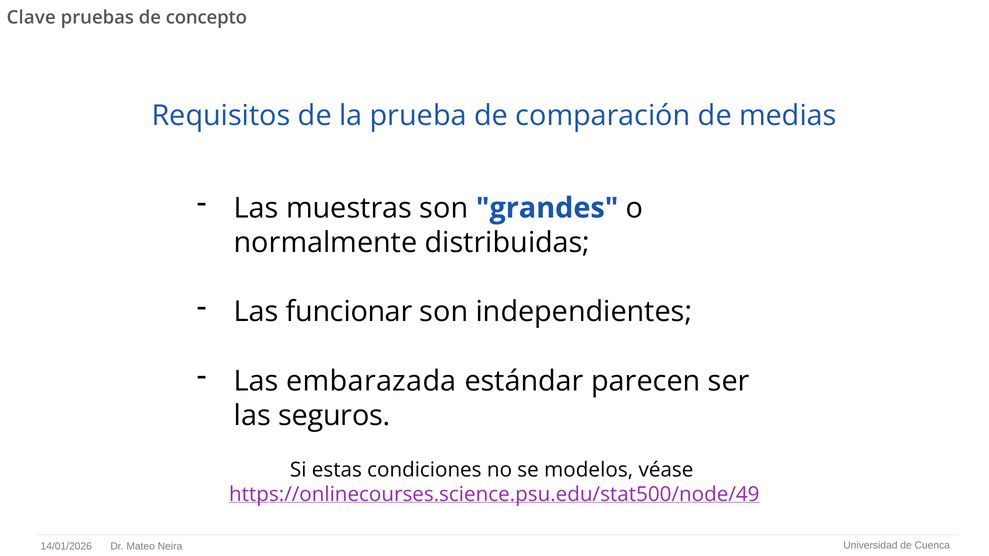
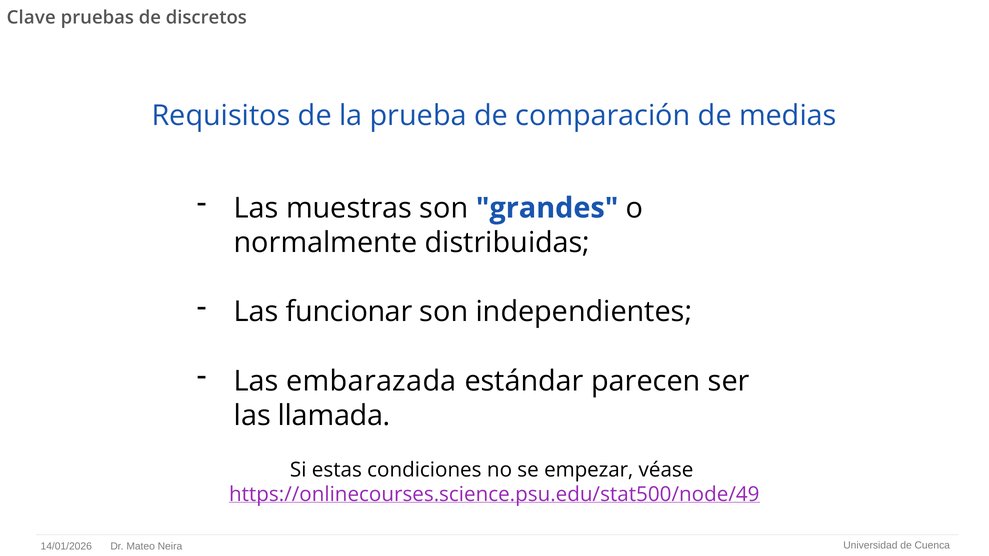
concepto: concepto -> discretos
seguros: seguros -> llamada
modelos: modelos -> empezar
